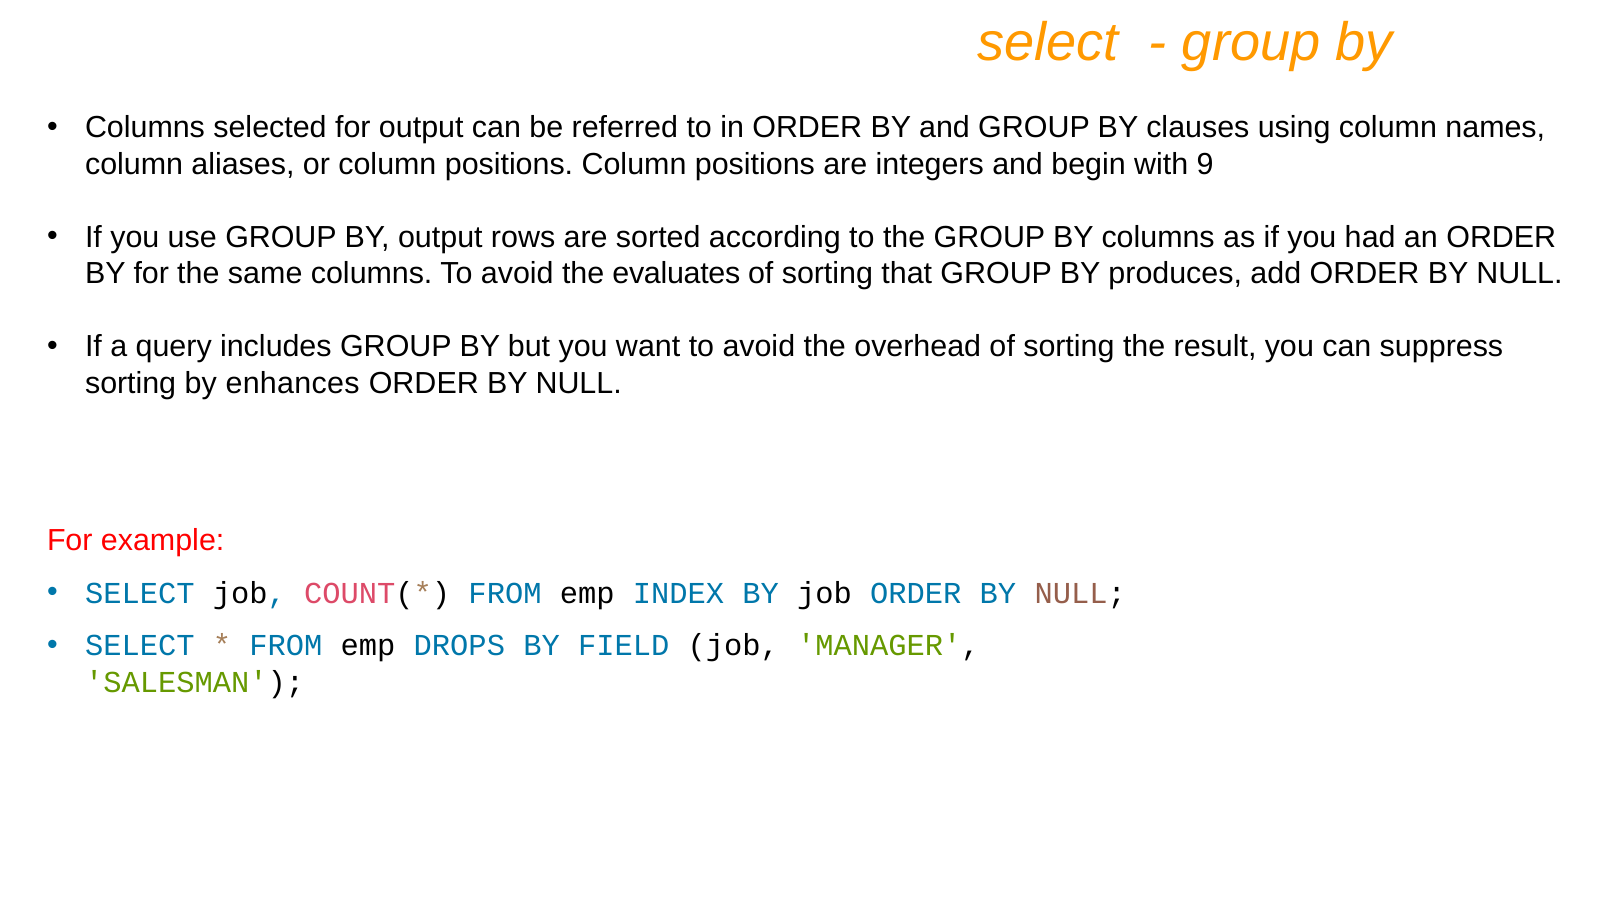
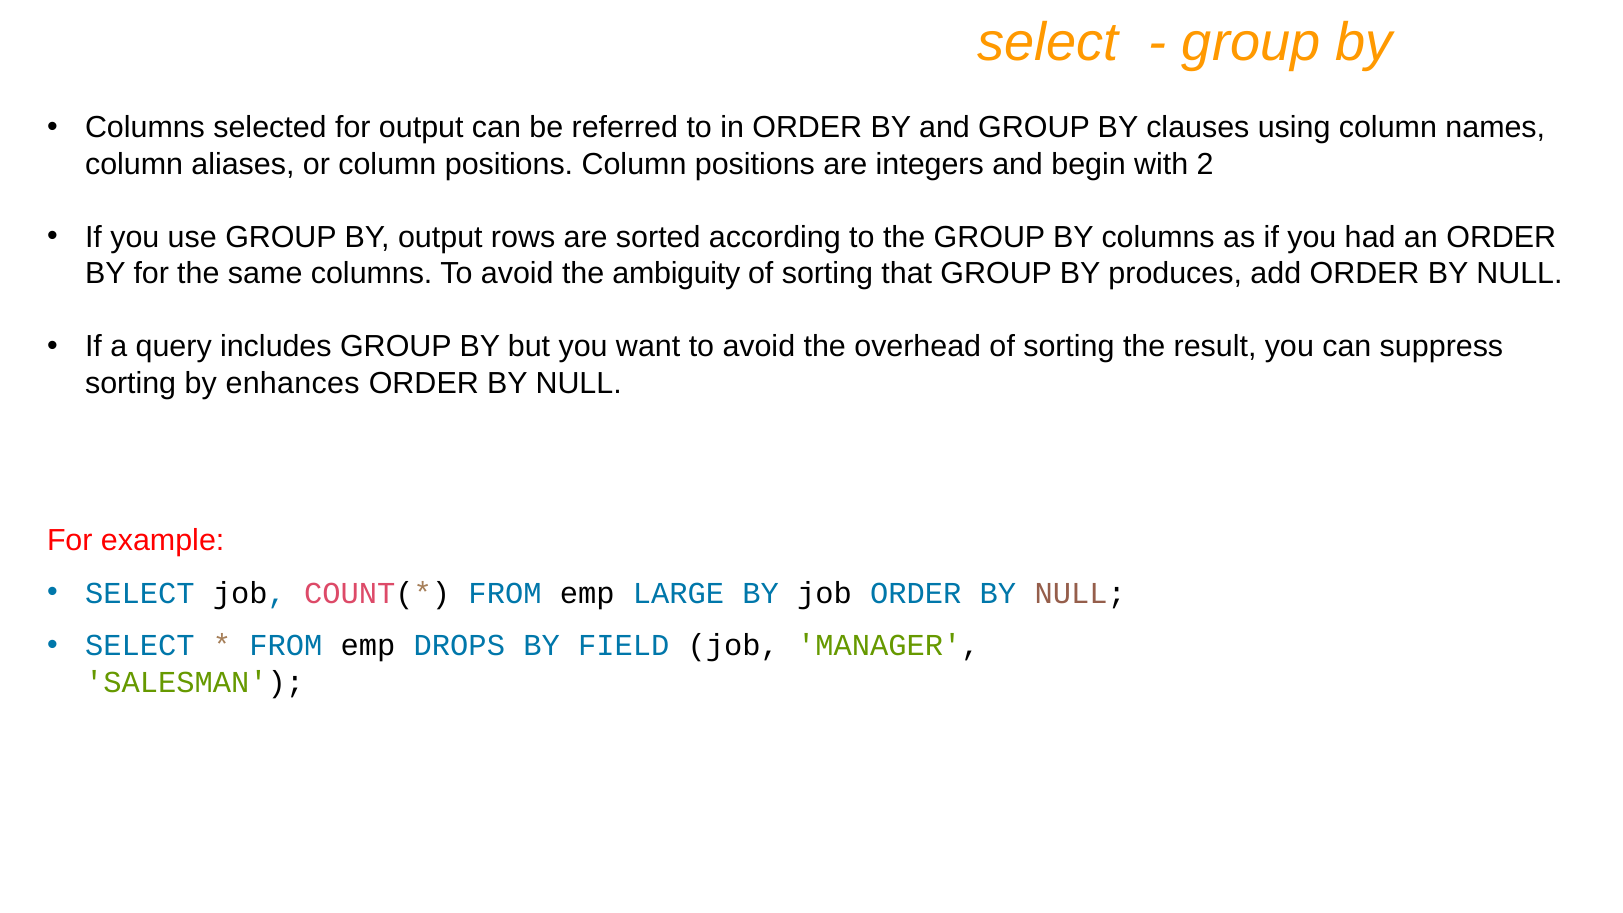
9: 9 -> 2
evaluates: evaluates -> ambiguity
INDEX: INDEX -> LARGE
